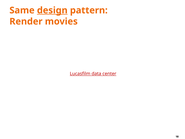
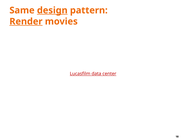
Render underline: none -> present
